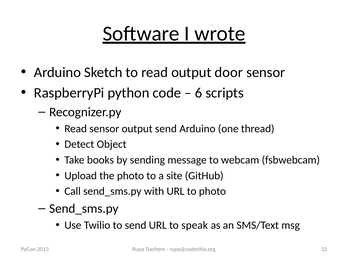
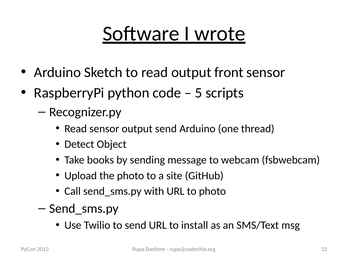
door: door -> front
6: 6 -> 5
speak: speak -> install
